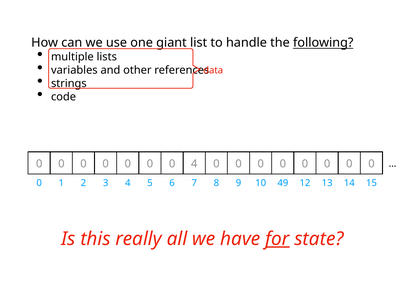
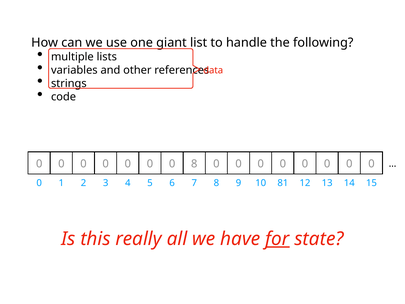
following underline: present -> none
0 4: 4 -> 8
49: 49 -> 81
